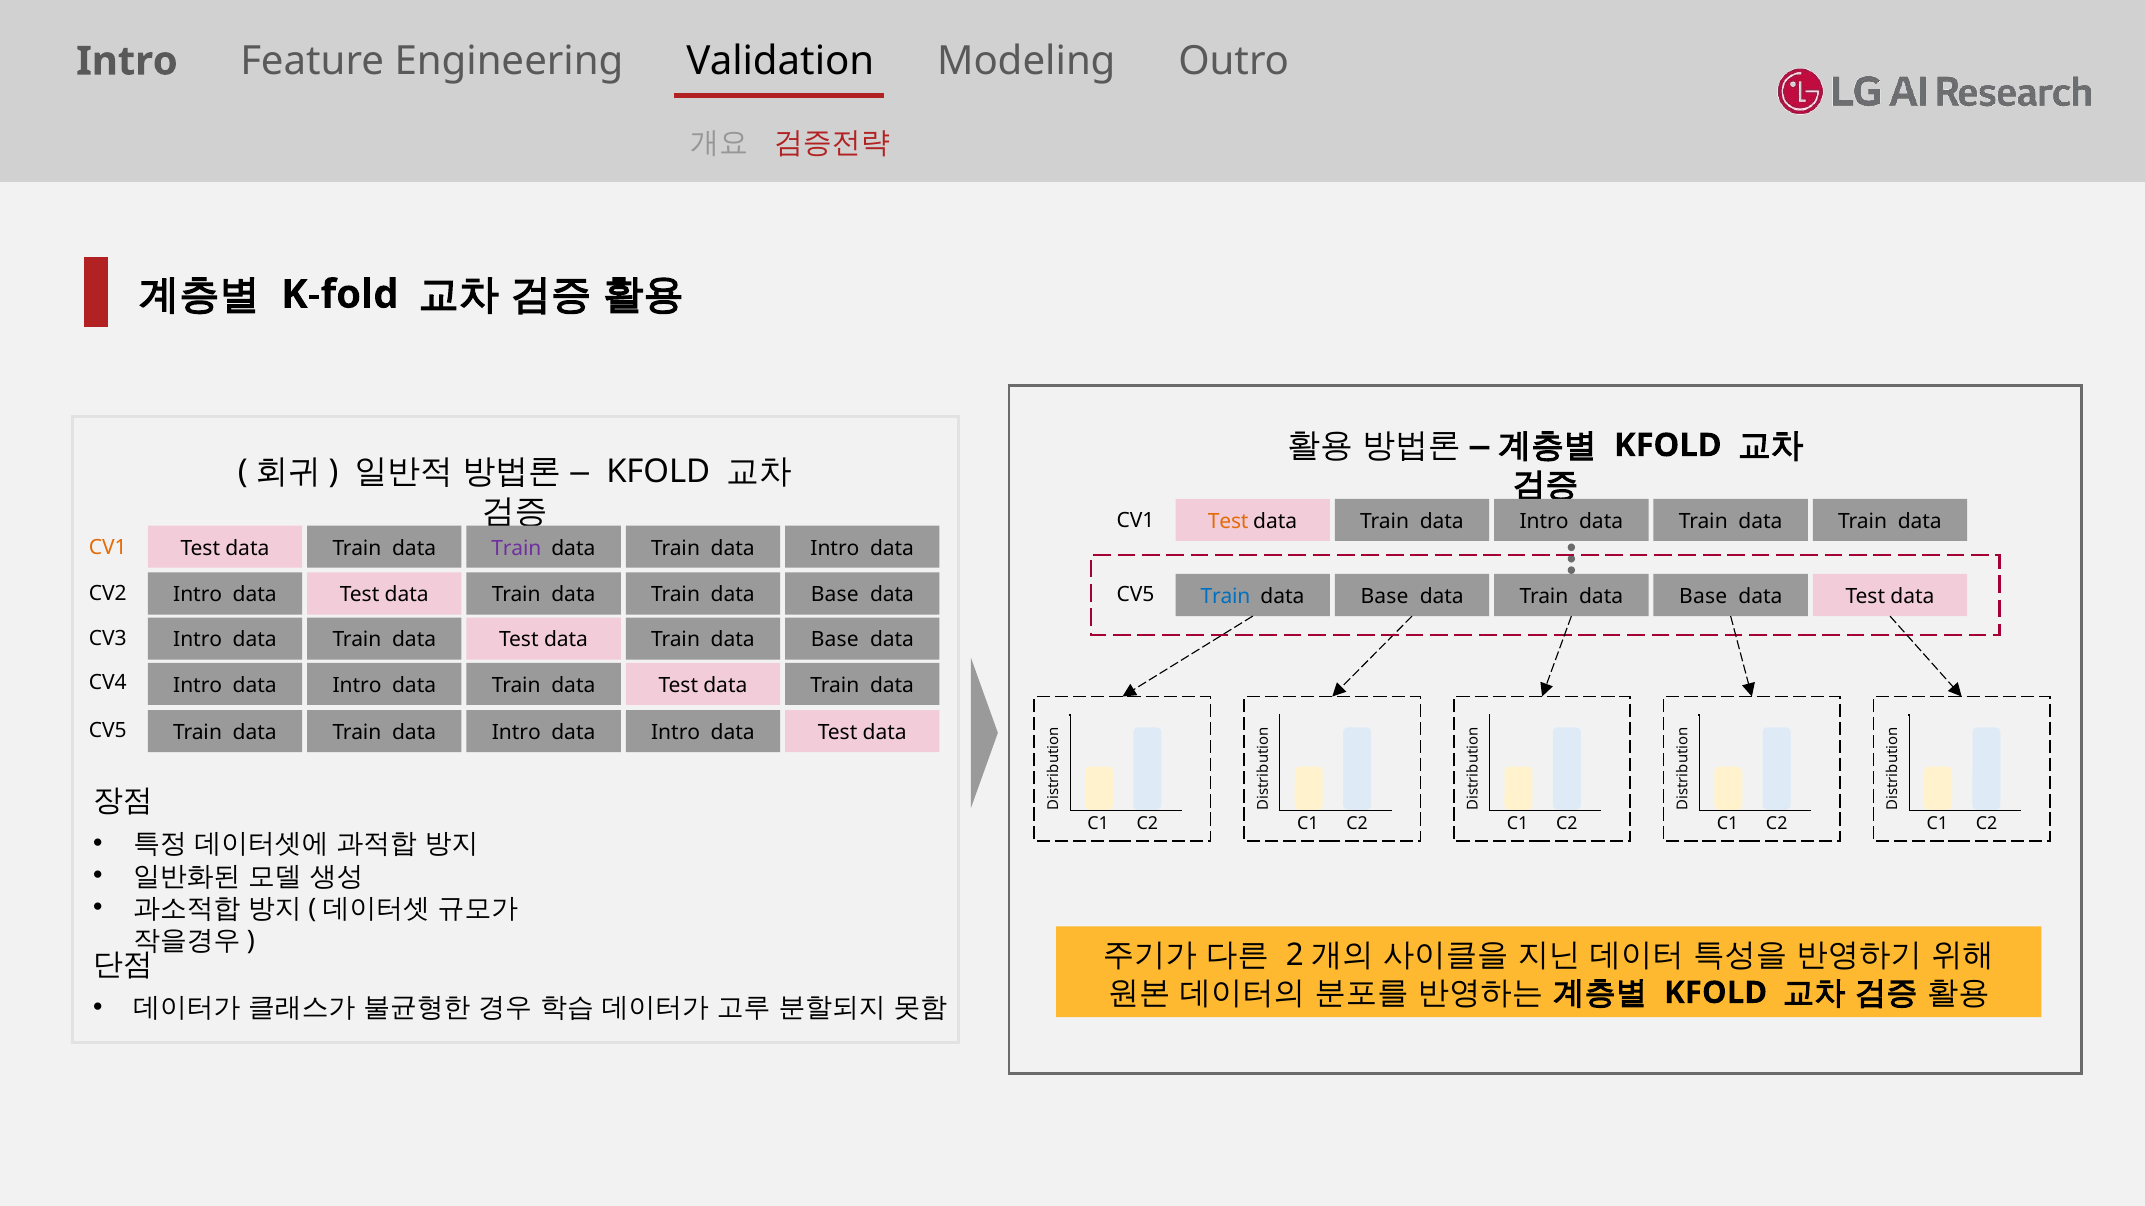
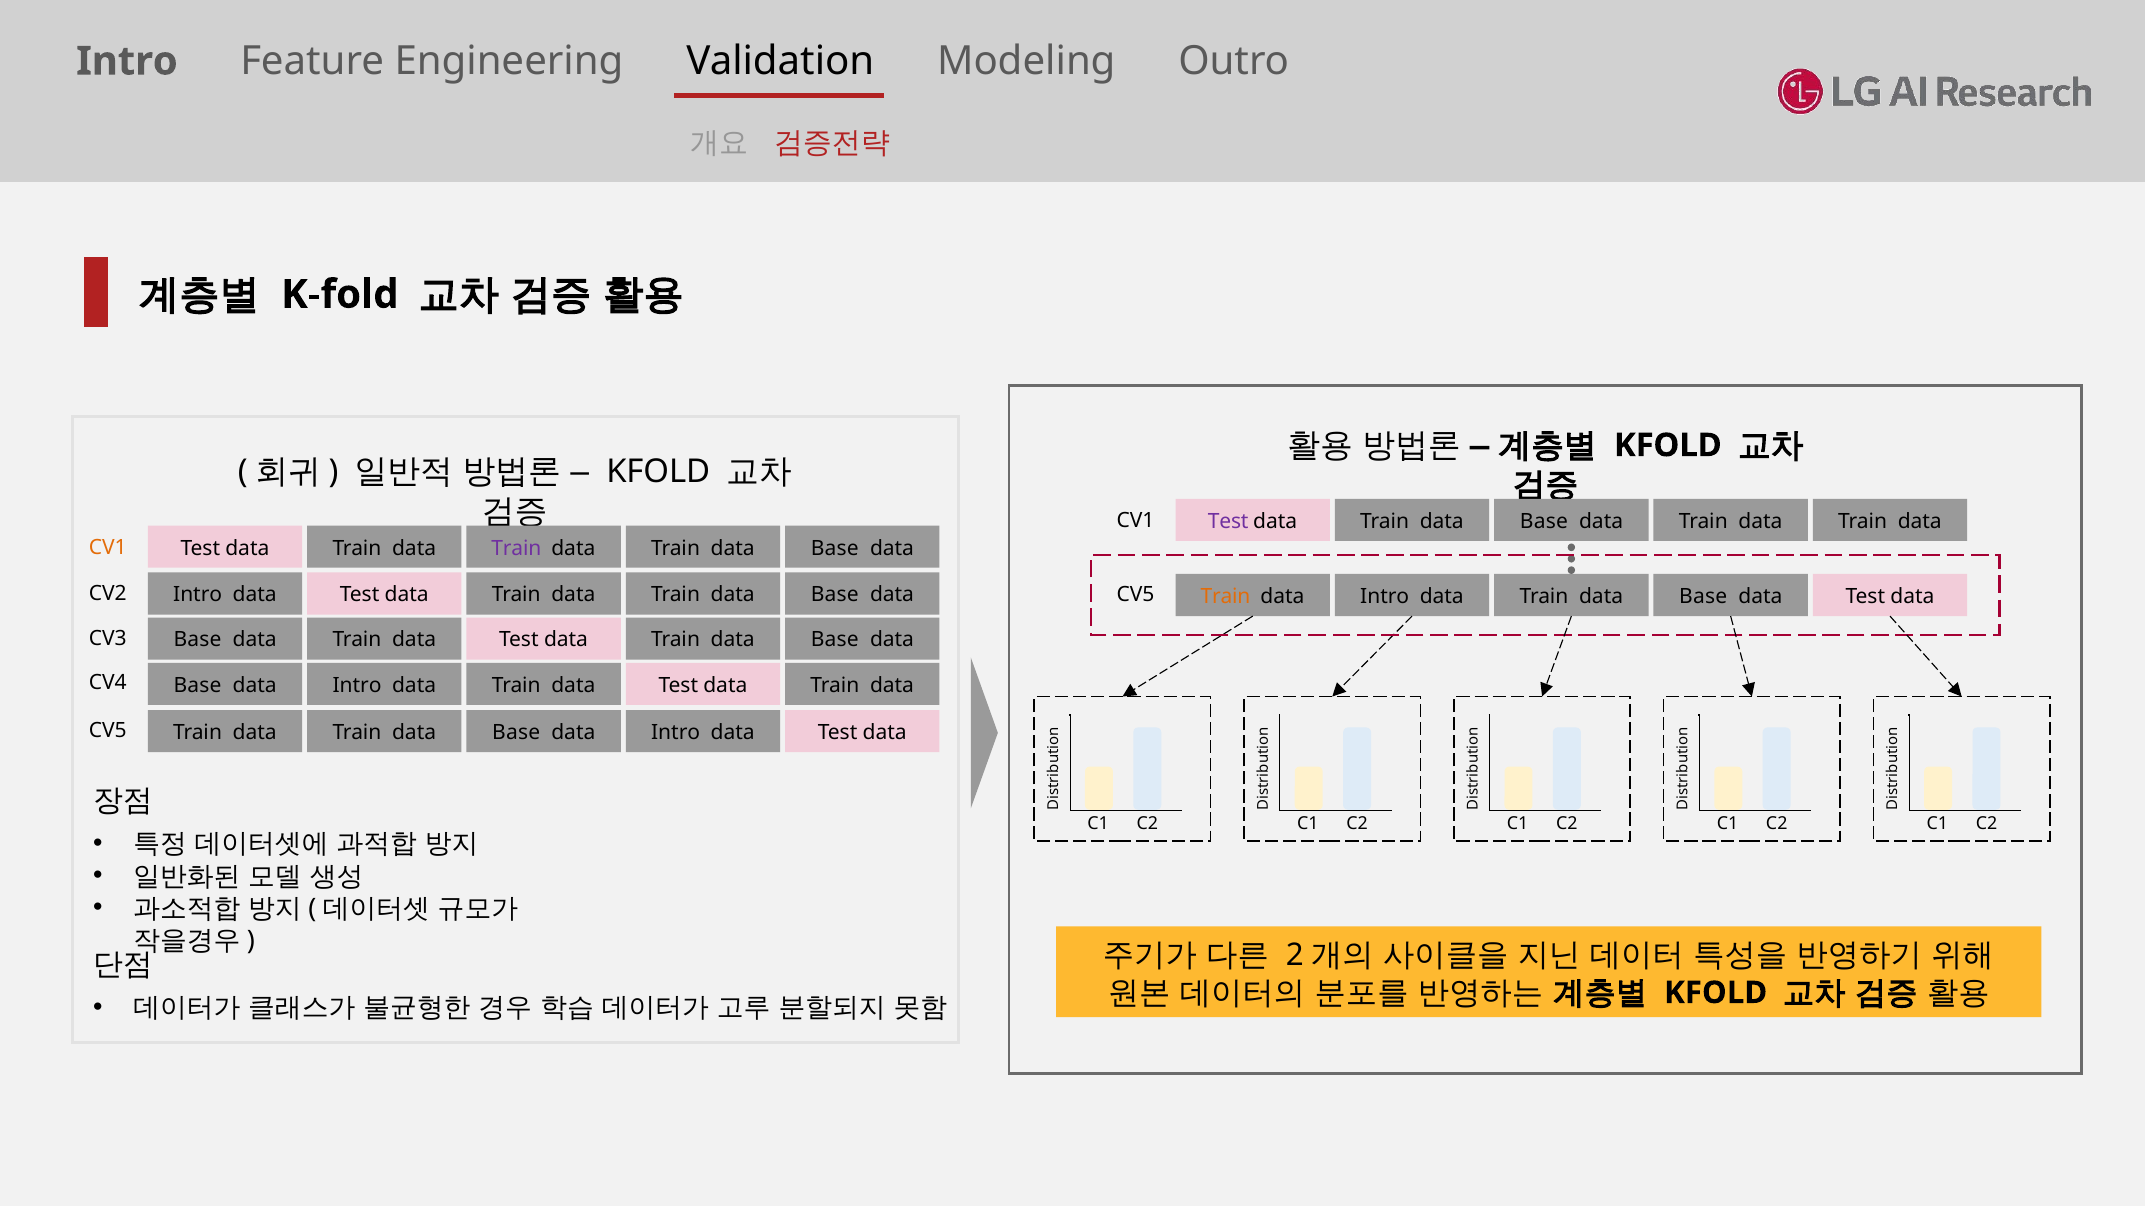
Test at (1228, 522) colour: orange -> purple
Intro at (1544, 522): Intro -> Base
Intro at (835, 548): Intro -> Base
Train at (1225, 597) colour: blue -> orange
Base at (1385, 597): Base -> Intro
Intro at (198, 640): Intro -> Base
Intro at (198, 686): Intro -> Base
Intro at (516, 733): Intro -> Base
